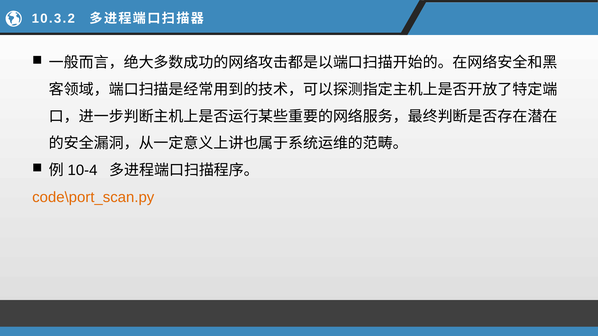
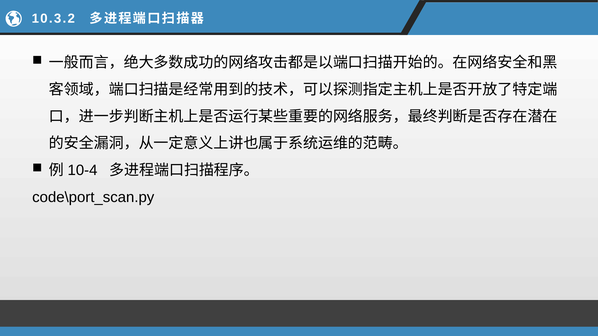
code\port_scan.py colour: orange -> black
